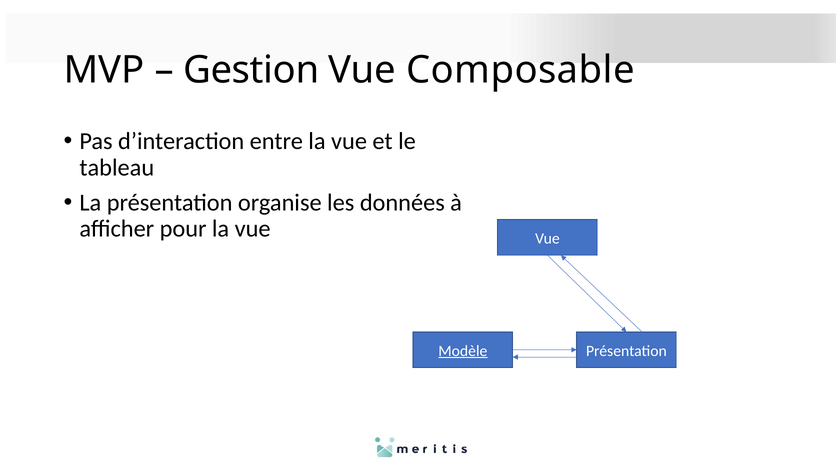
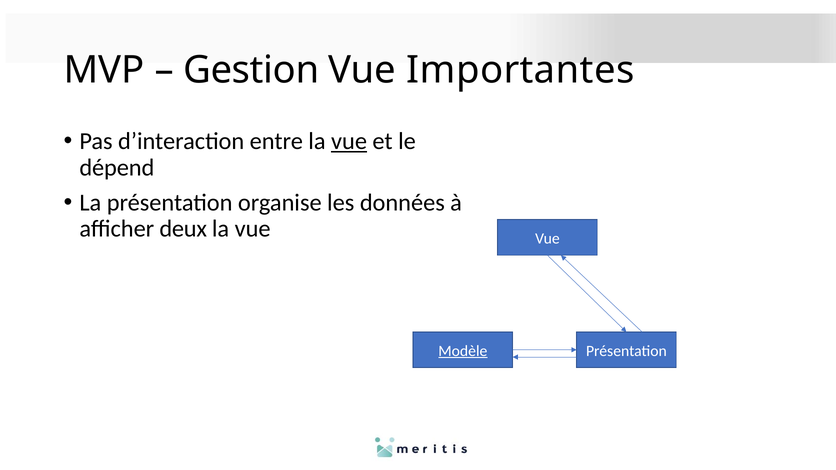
Composable: Composable -> Importantes
vue at (349, 141) underline: none -> present
tableau: tableau -> dépend
pour: pour -> deux
